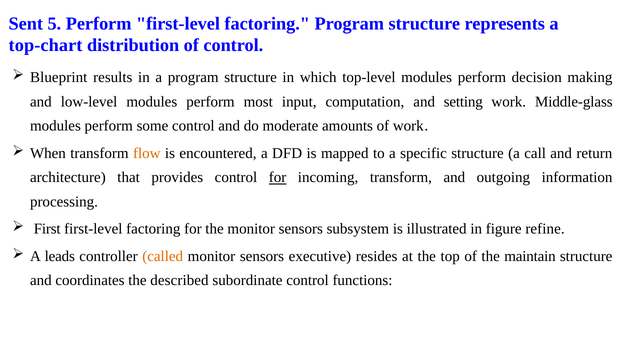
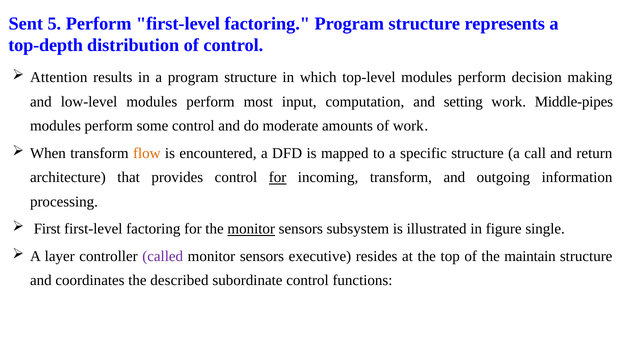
top-chart: top-chart -> top-depth
Blueprint: Blueprint -> Attention
Middle-glass: Middle-glass -> Middle-pipes
monitor at (251, 229) underline: none -> present
refine: refine -> single
leads: leads -> layer
called colour: orange -> purple
